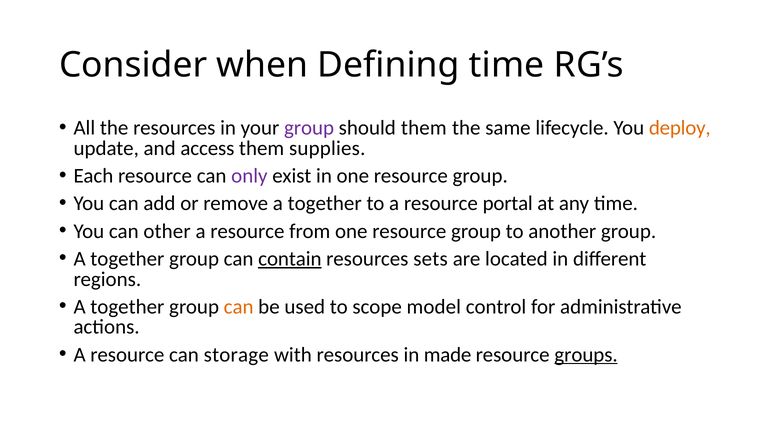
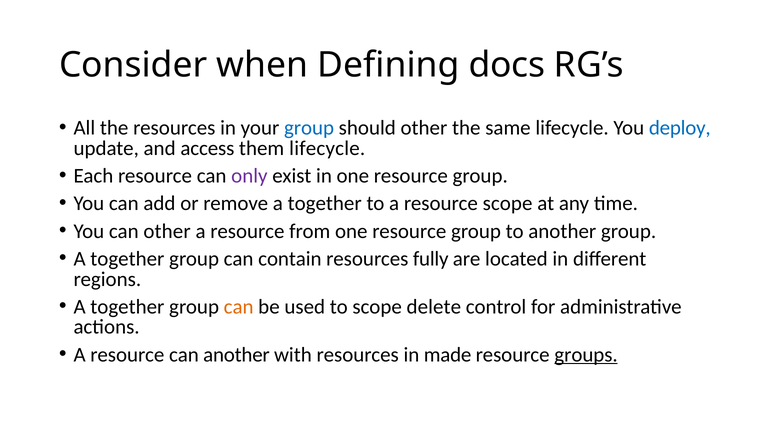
Defining time: time -> docs
group at (309, 128) colour: purple -> blue
should them: them -> other
deploy colour: orange -> blue
them supplies: supplies -> lifecycle
resource portal: portal -> scope
contain underline: present -> none
sets: sets -> fully
model: model -> delete
can storage: storage -> another
